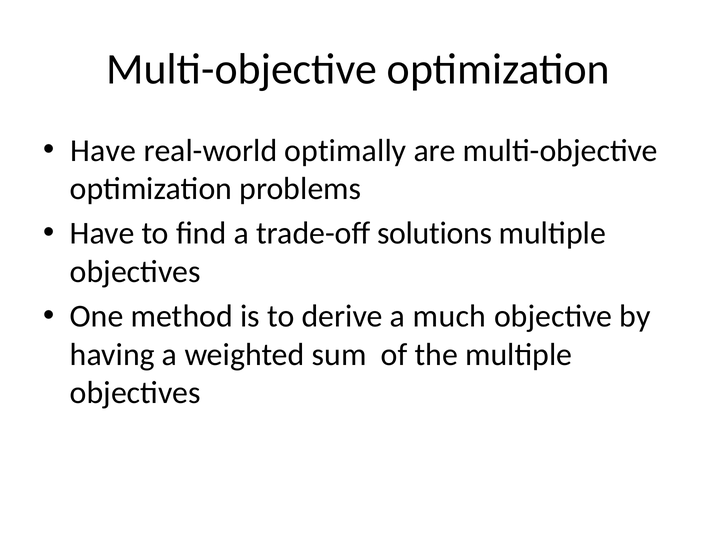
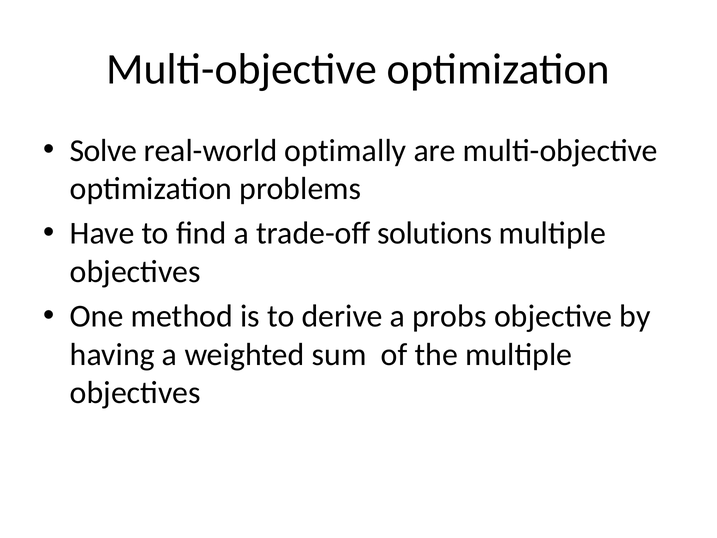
Have at (103, 150): Have -> Solve
much: much -> probs
